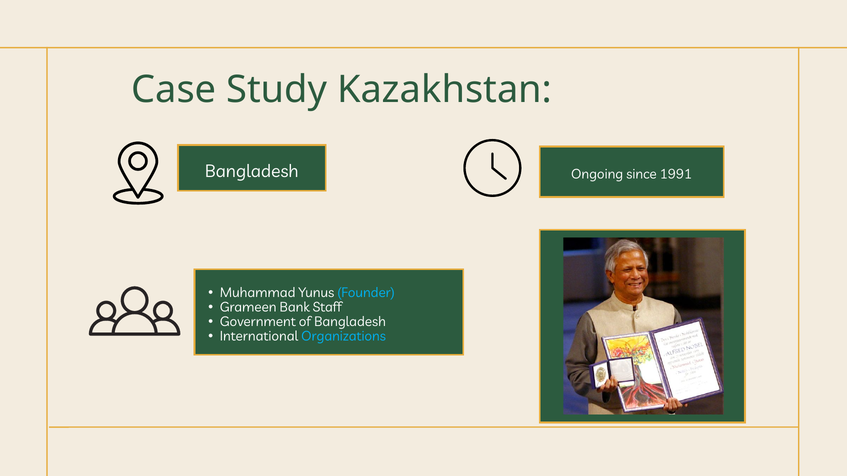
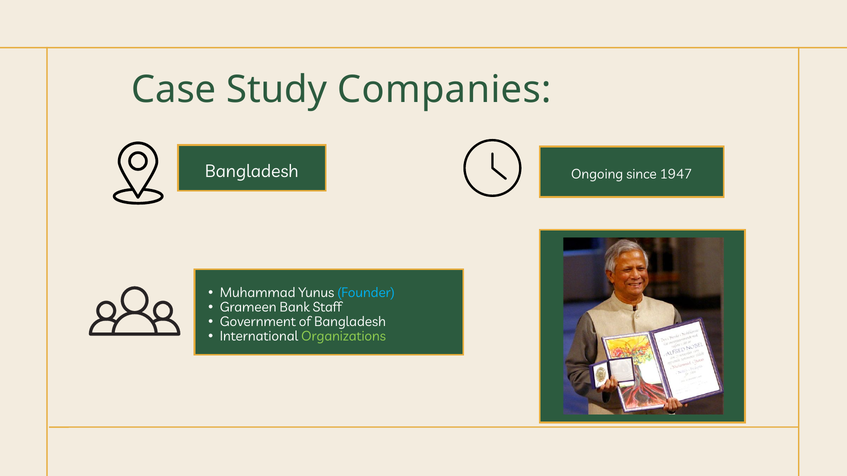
Kazakhstan: Kazakhstan -> Companies
1991: 1991 -> 1947
Organizations colour: light blue -> light green
